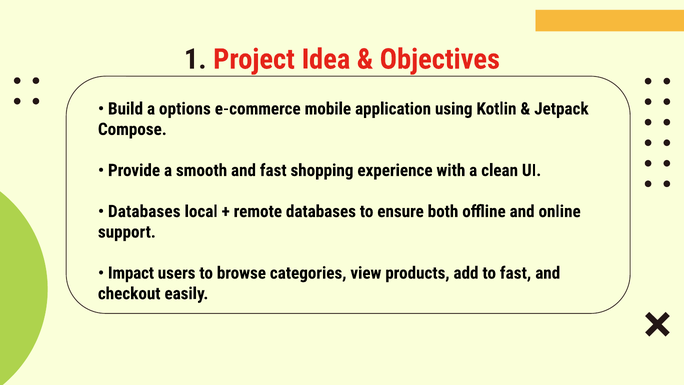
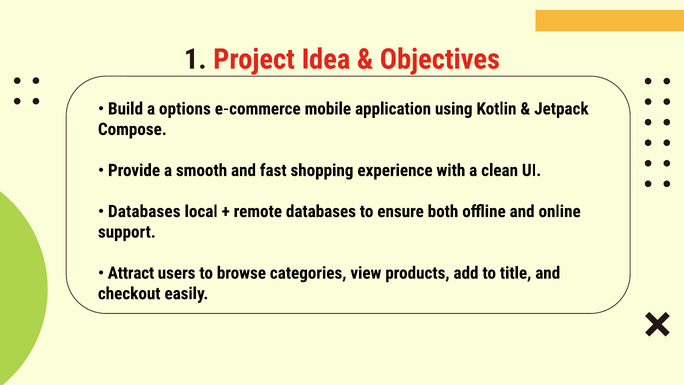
Impact: Impact -> Attract
to fast: fast -> title
